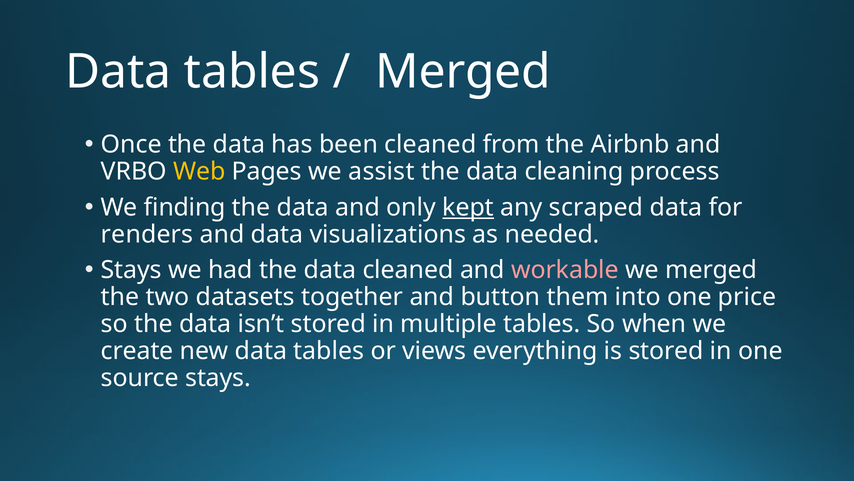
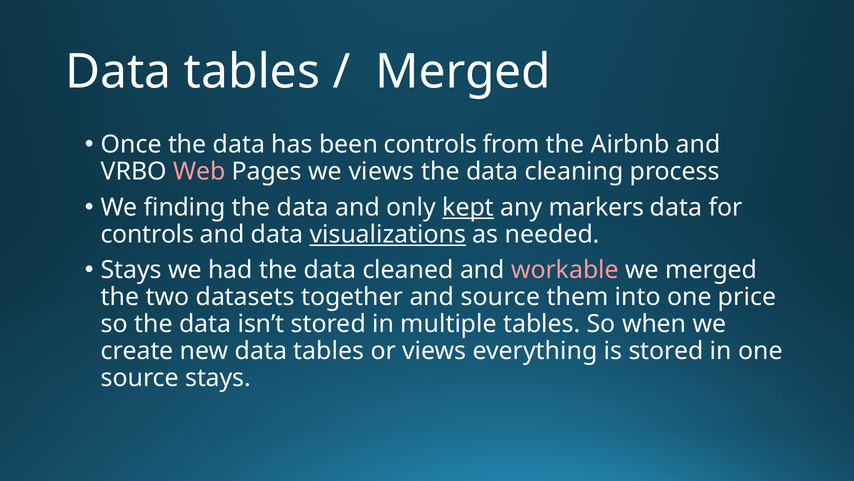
been cleaned: cleaned -> controls
Web colour: yellow -> pink
we assist: assist -> views
scraped: scraped -> markers
renders at (147, 234): renders -> controls
visualizations underline: none -> present
and button: button -> source
